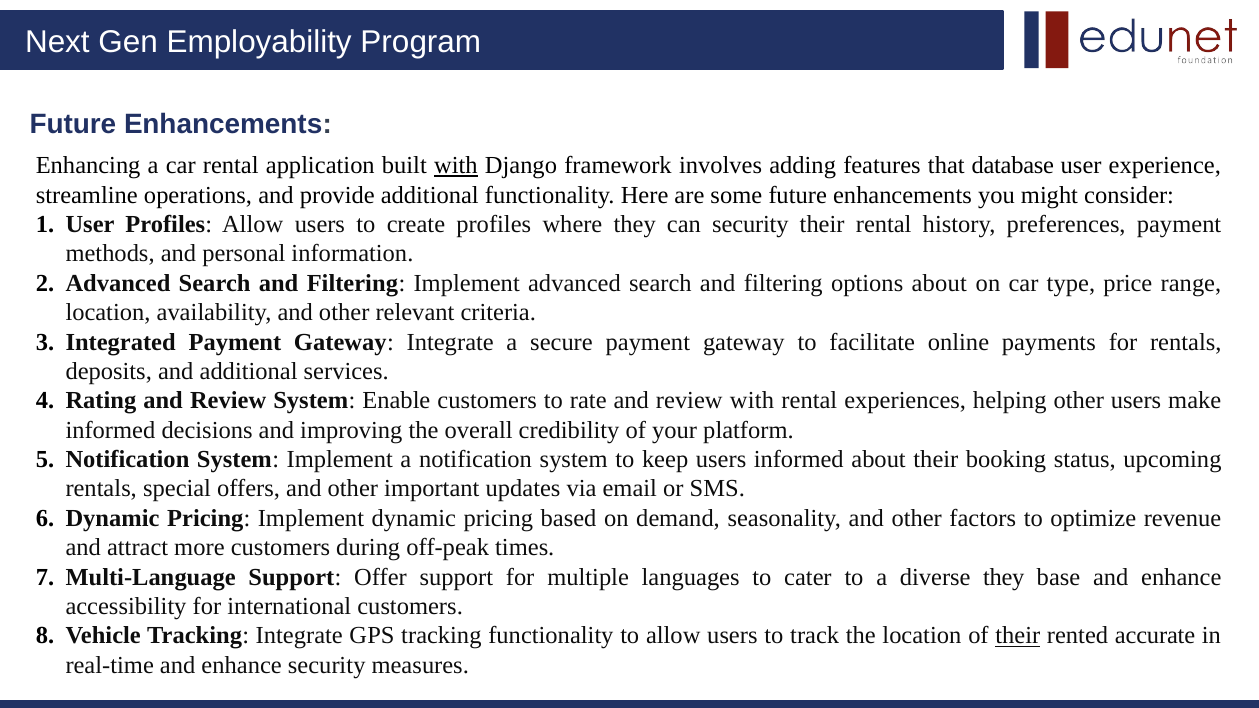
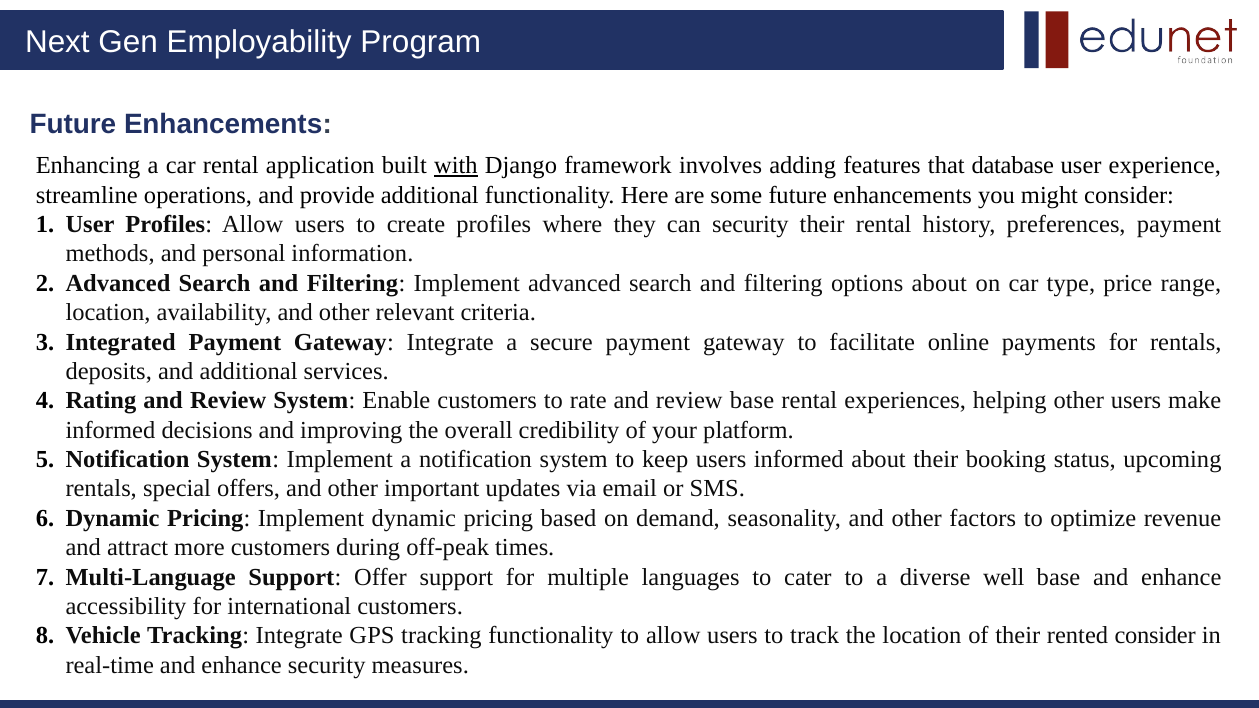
review with: with -> base
diverse they: they -> well
their at (1018, 636) underline: present -> none
rented accurate: accurate -> consider
